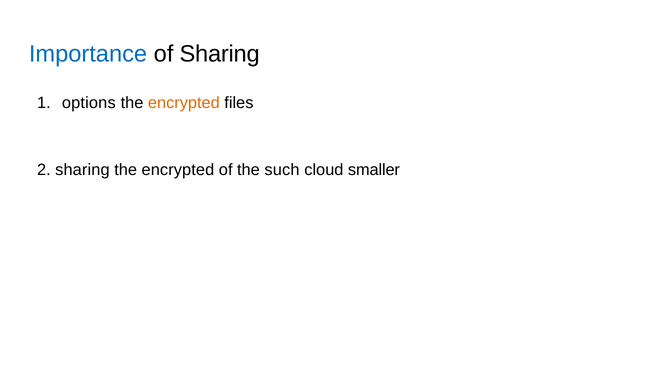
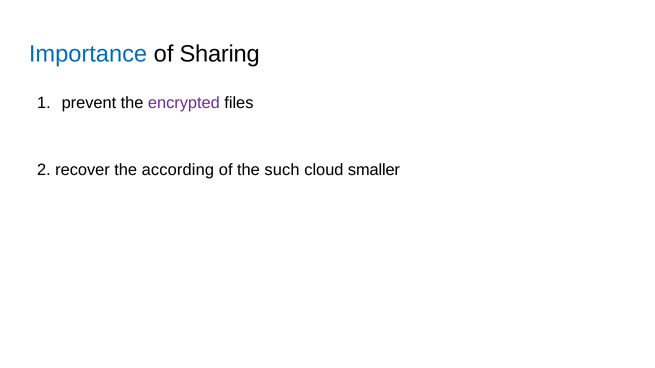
options: options -> prevent
encrypted at (184, 103) colour: orange -> purple
2 sharing: sharing -> recover
encrypted at (178, 170): encrypted -> according
